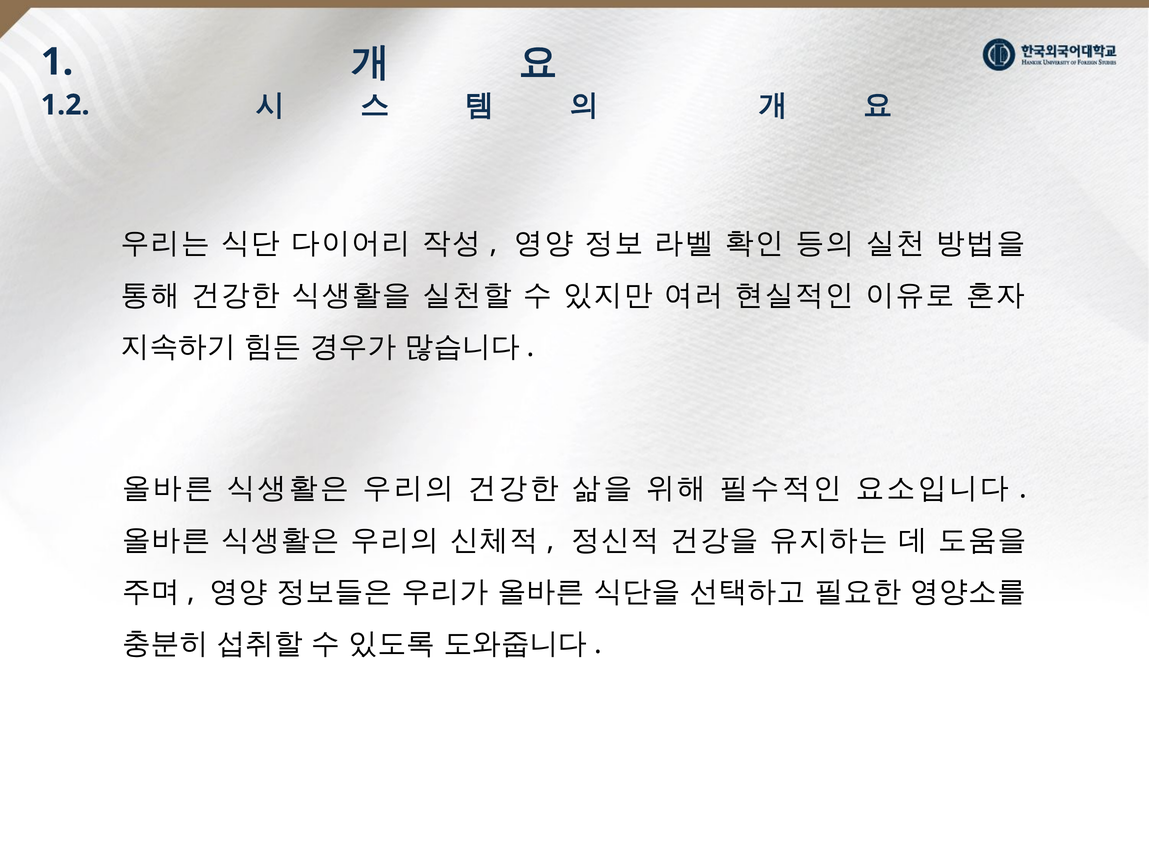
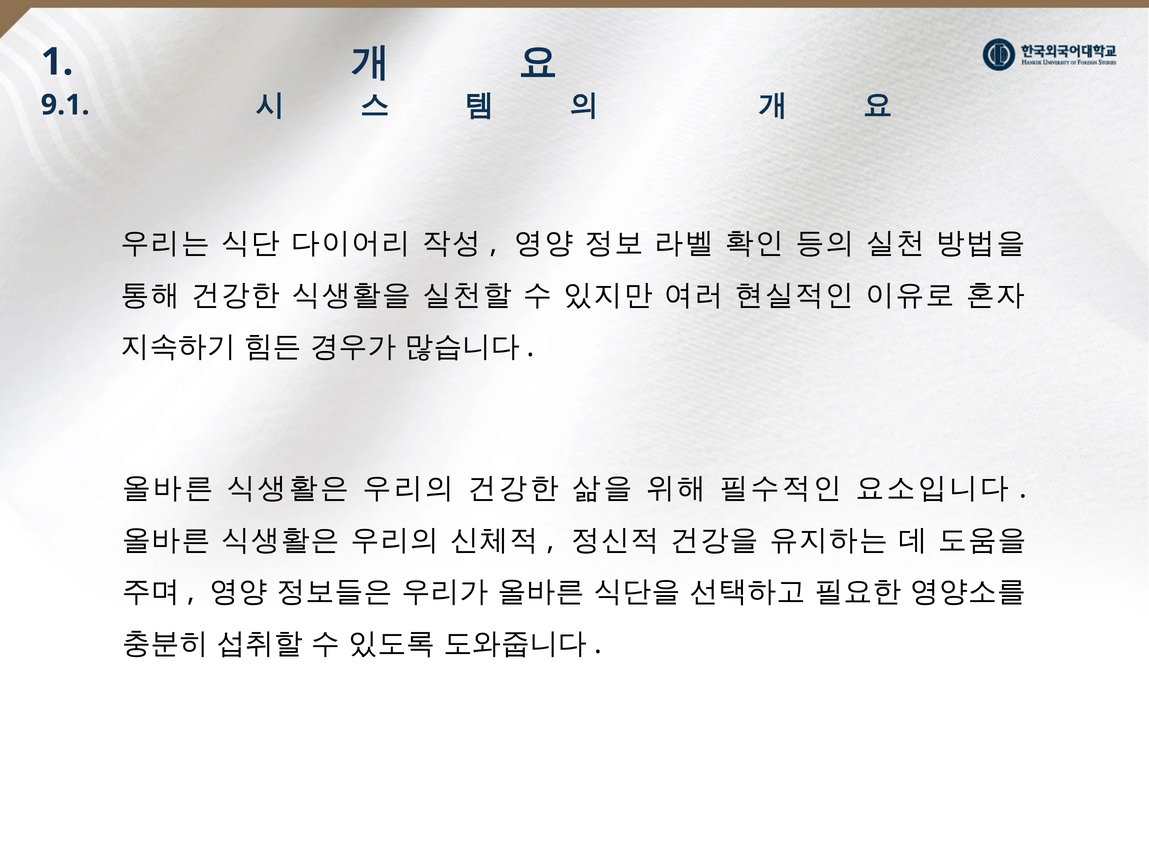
1.2: 1.2 -> 9.1
